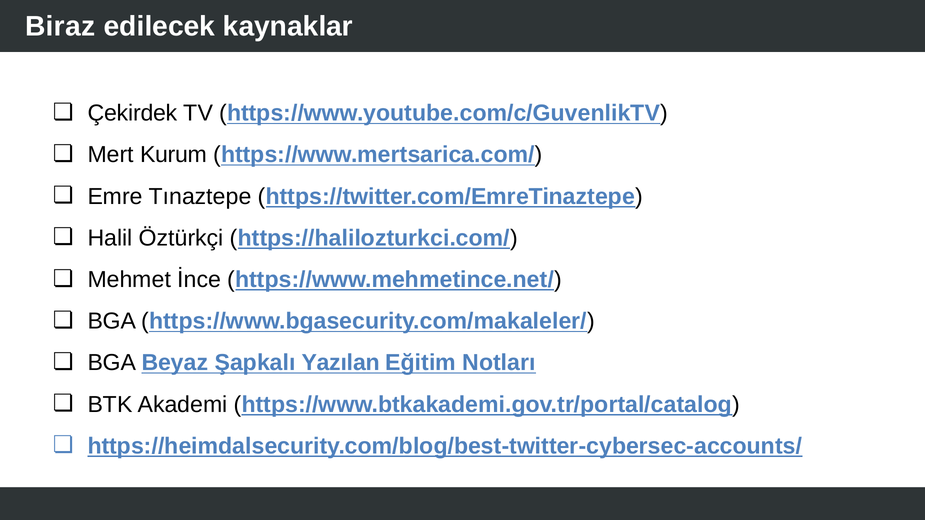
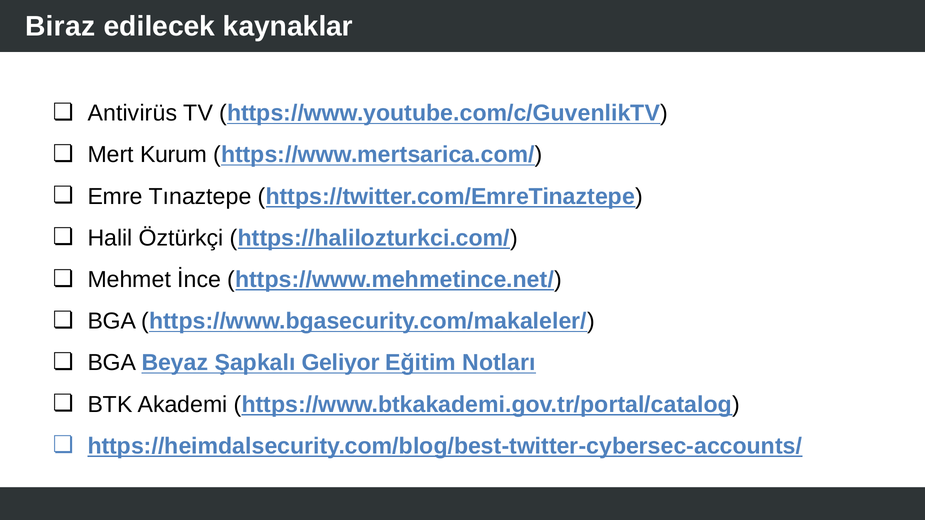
Çekirdek: Çekirdek -> Antivirüs
Yazılan: Yazılan -> Geliyor
